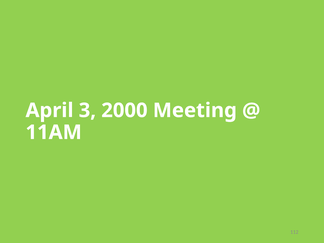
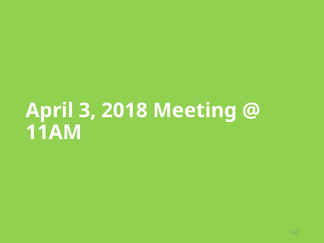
2000: 2000 -> 2018
